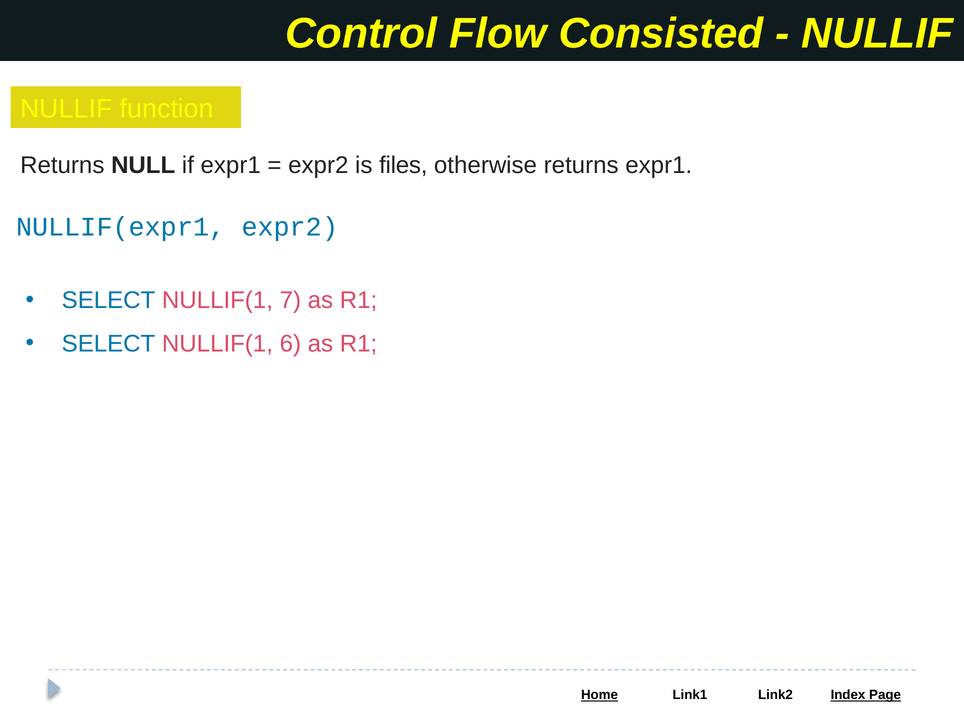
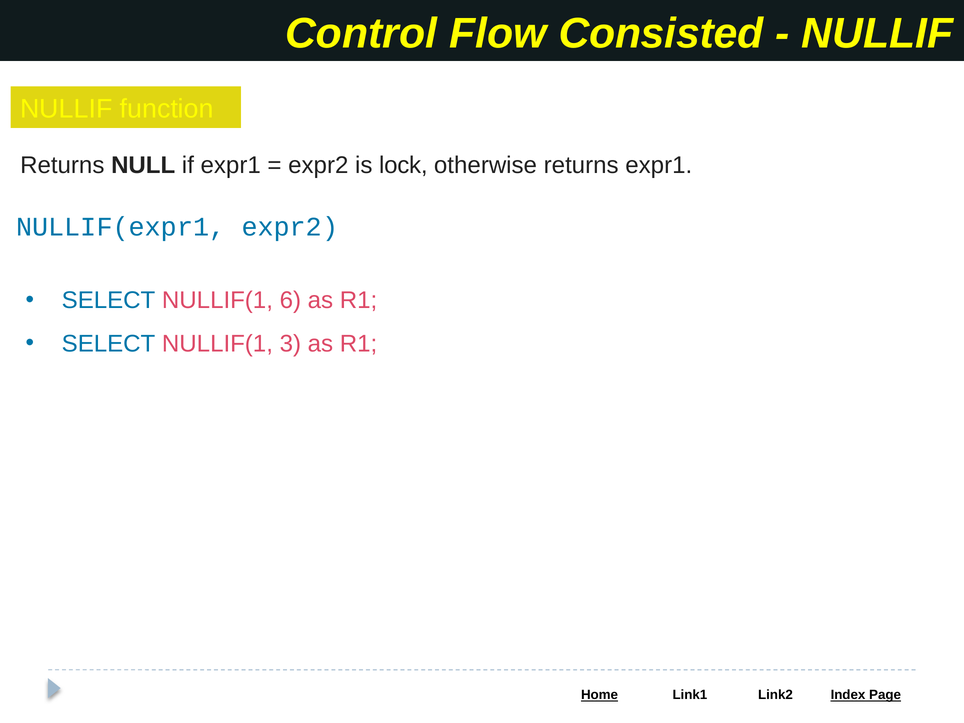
files: files -> lock
7: 7 -> 6
6: 6 -> 3
